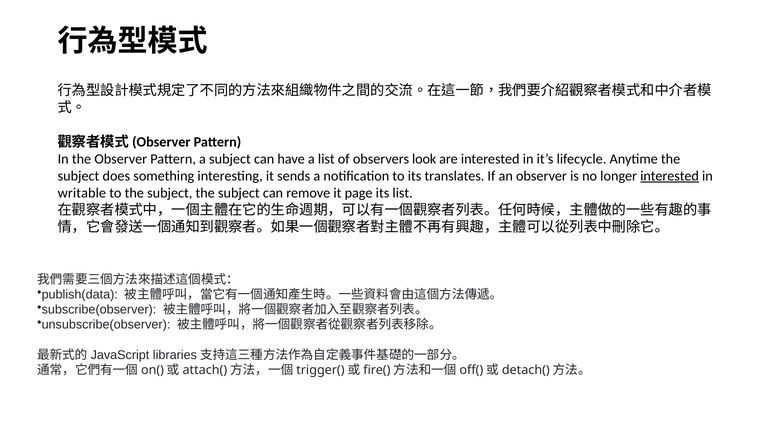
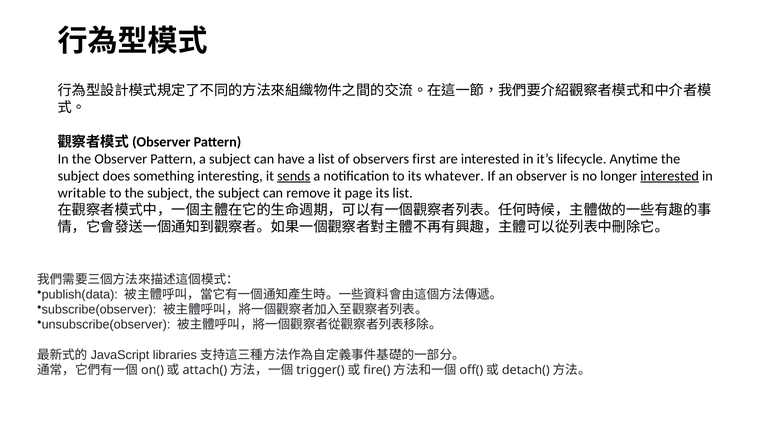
look: look -> first
sends underline: none -> present
translates: translates -> whatever
